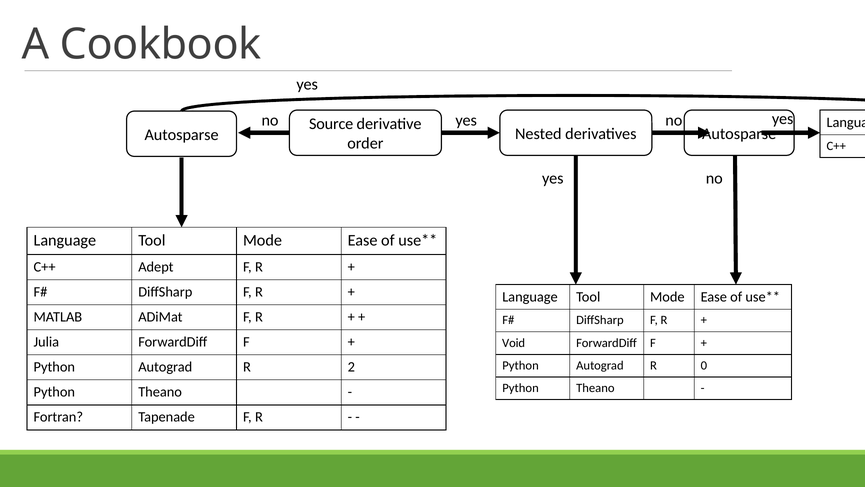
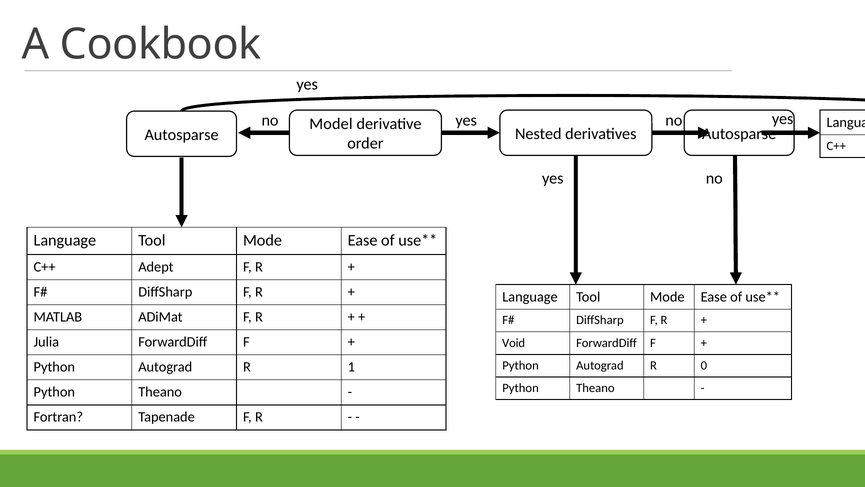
Source: Source -> Model
2: 2 -> 1
